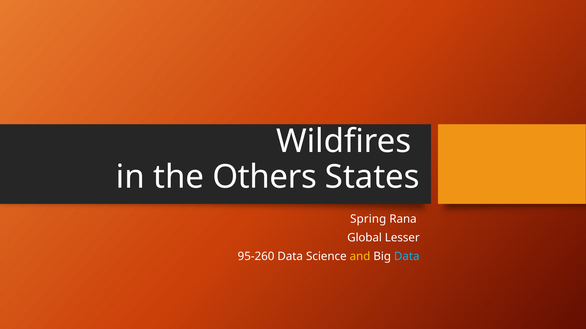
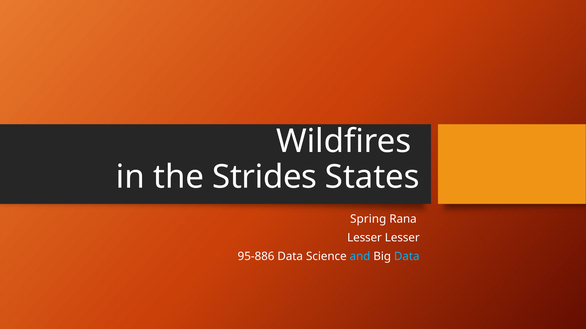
Others: Others -> Strides
Global at (365, 238): Global -> Lesser
95-260: 95-260 -> 95-886
and colour: yellow -> light blue
